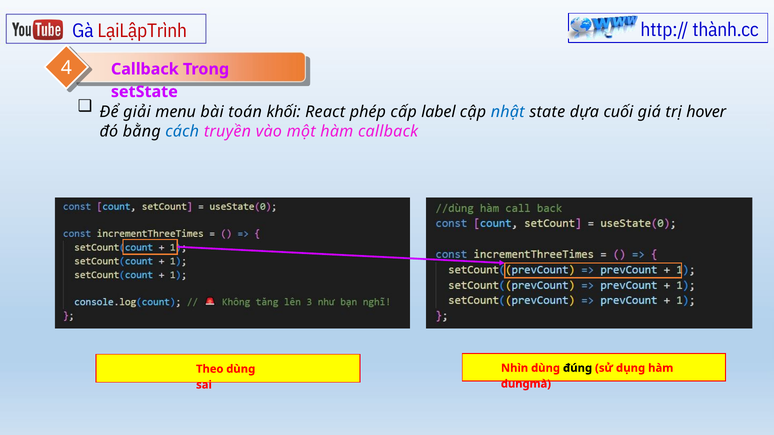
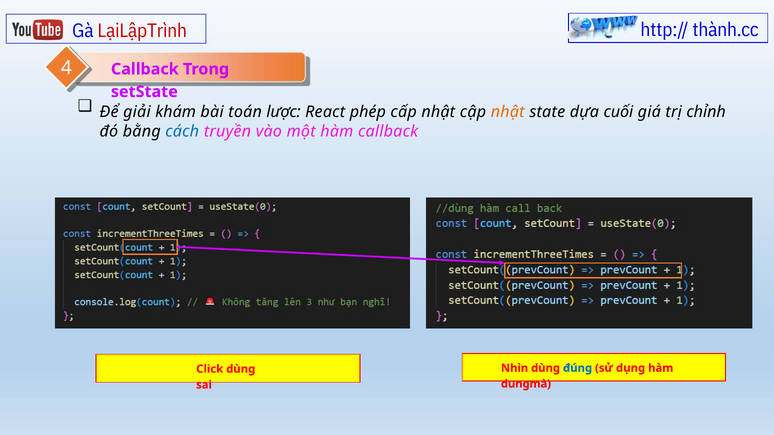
menu: menu -> khám
khối: khối -> lược
cấp label: label -> nhật
nhật at (508, 112) colour: blue -> orange
hover: hover -> chỉnh
đúng colour: black -> blue
Theo: Theo -> Click
